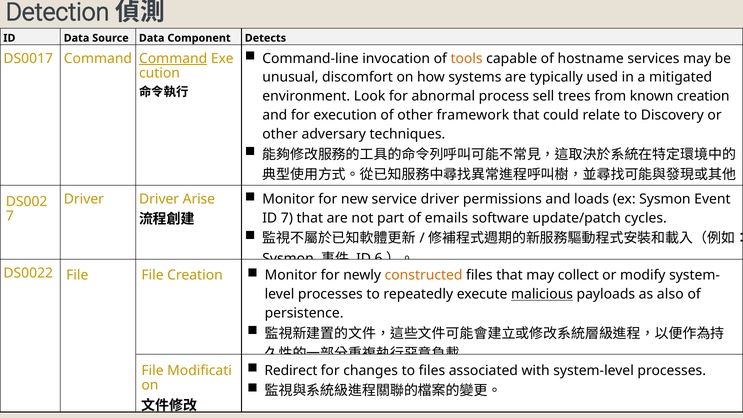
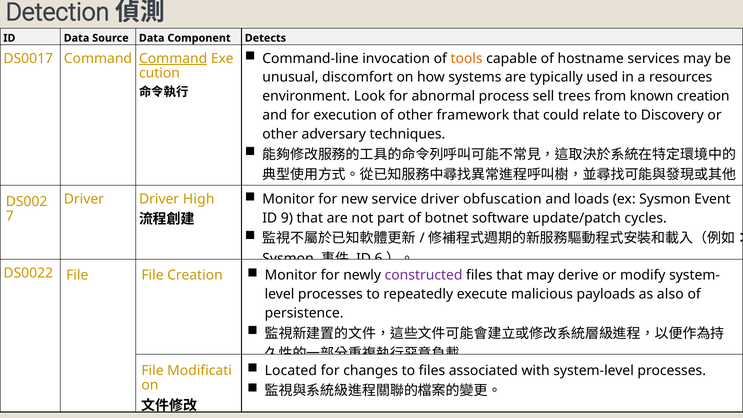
mitigated: mitigated -> resources
permissions: permissions -> obfuscation
Arise: Arise -> High
ID 7: 7 -> 9
emails: emails -> botnet
constructed colour: orange -> purple
collect: collect -> derive
malicious underline: present -> none
Redirect: Redirect -> Located
